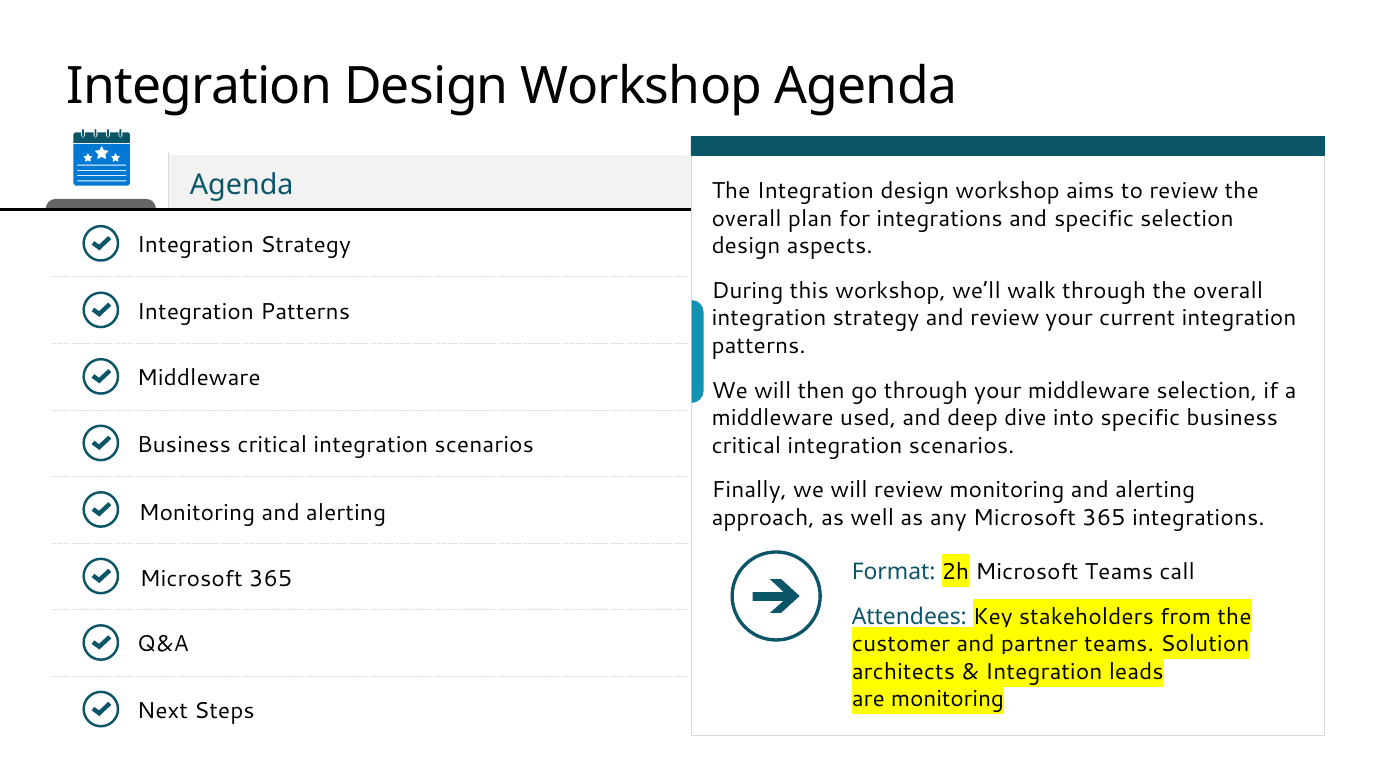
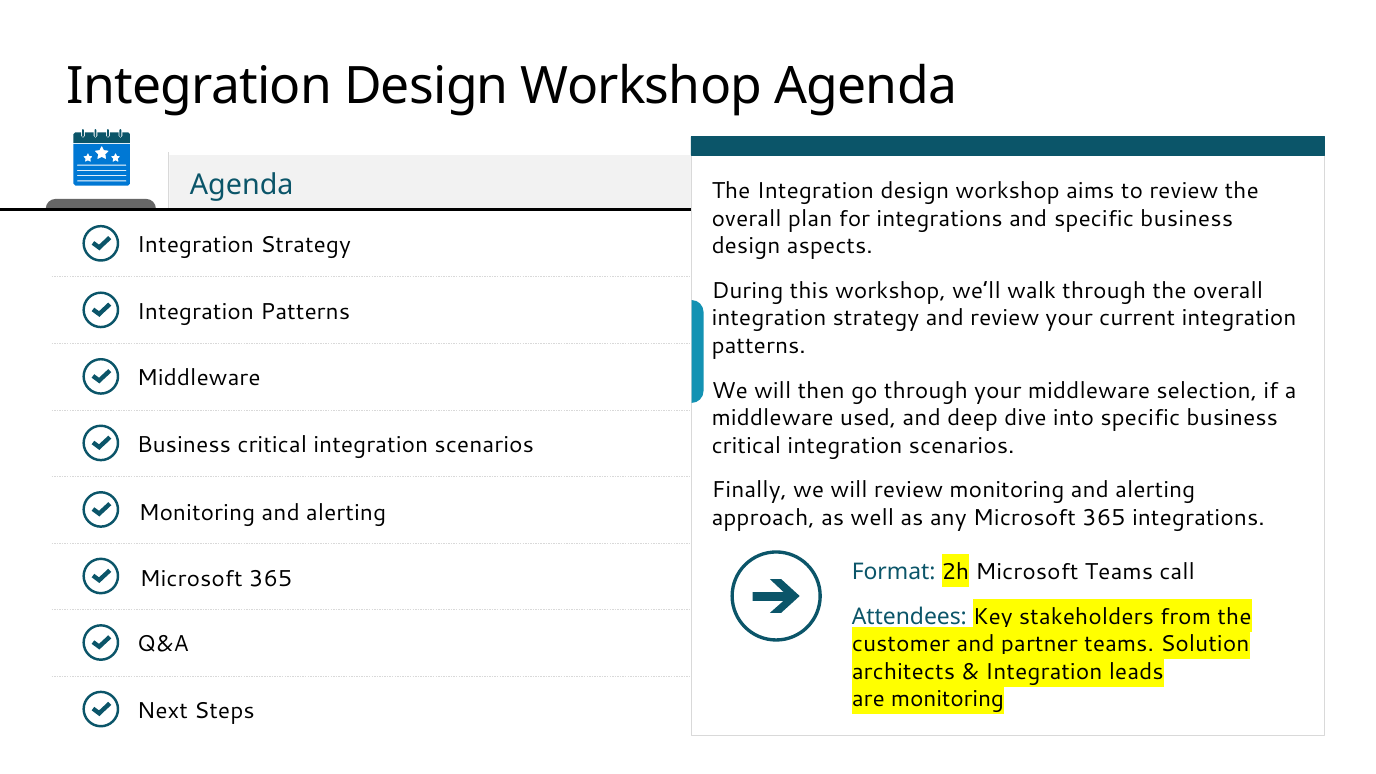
and specific selection: selection -> business
